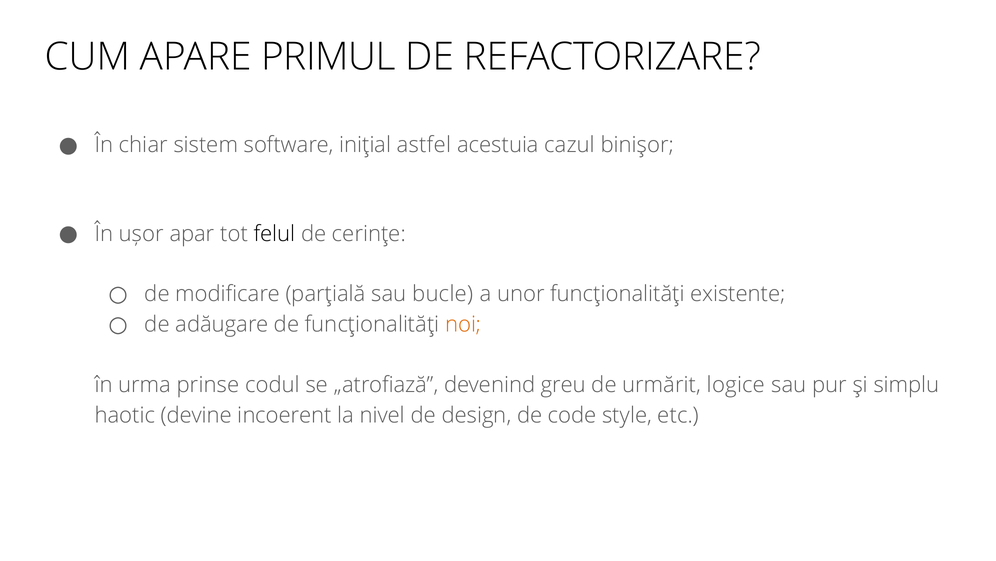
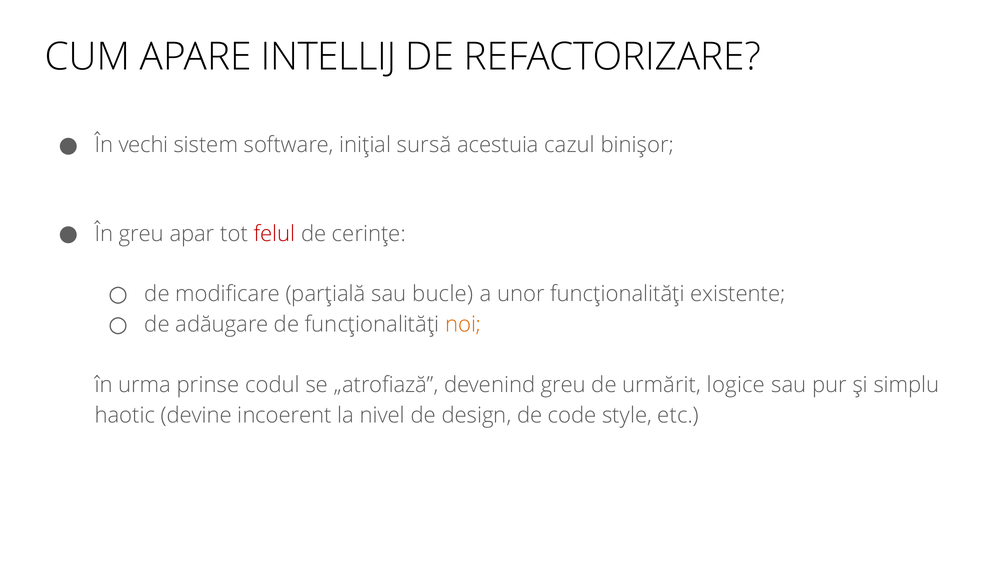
PRIMUL: PRIMUL -> INTELLIJ
chiar: chiar -> vechi
astfel: astfel -> sursă
În ușor: ușor -> greu
felul colour: black -> red
